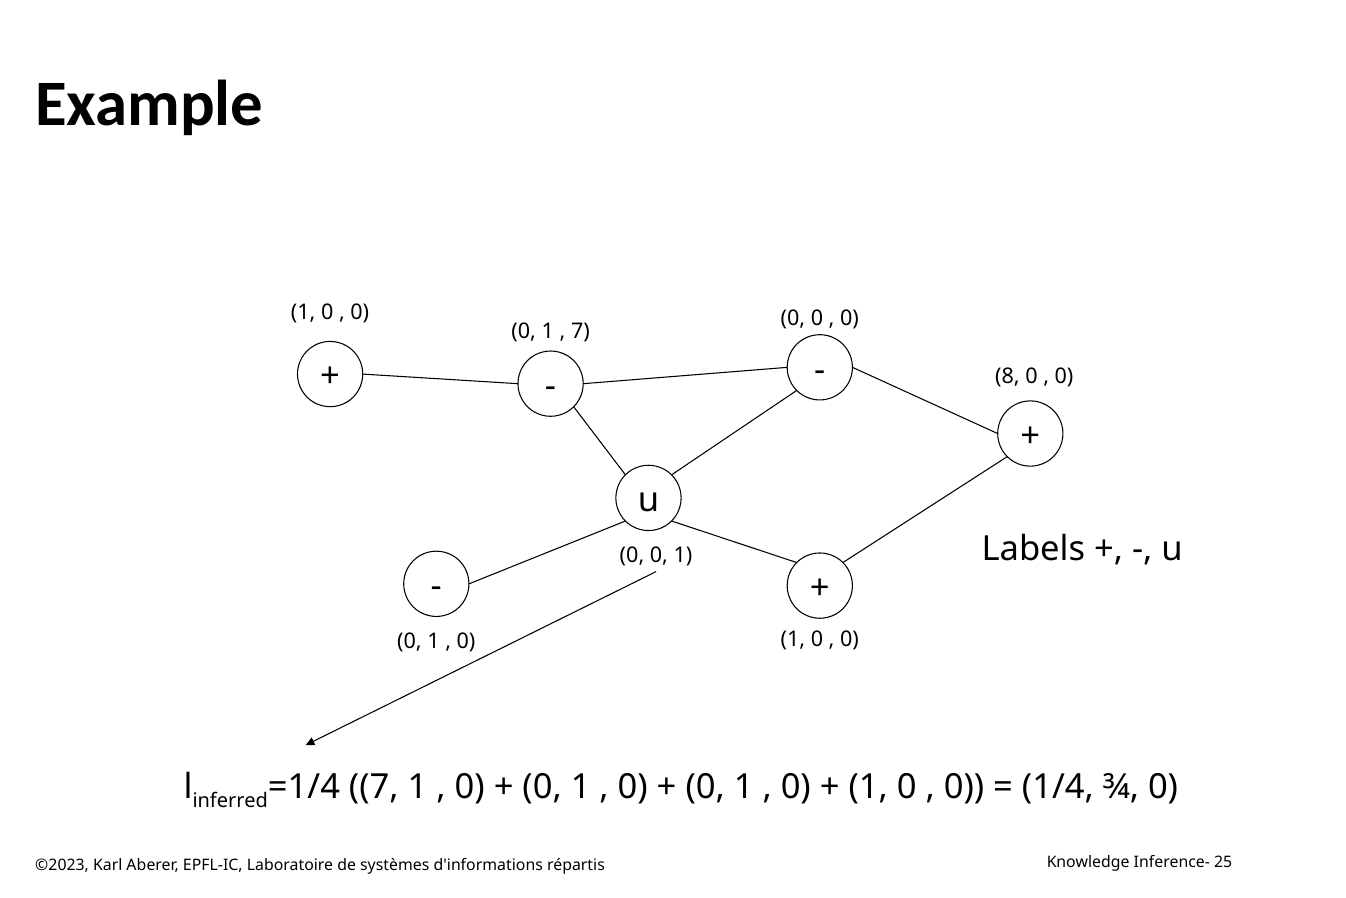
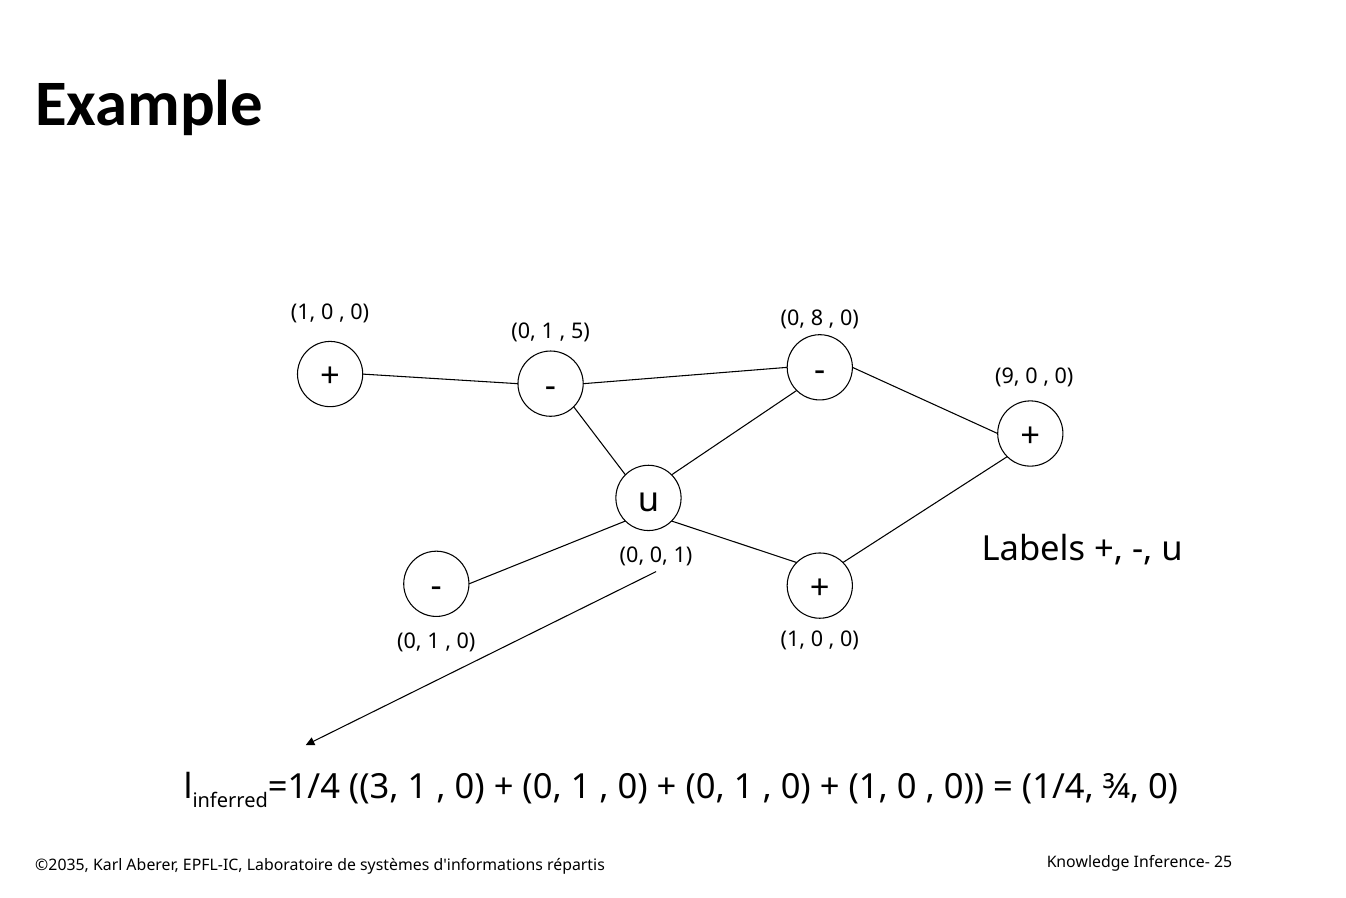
0 at (817, 318): 0 -> 8
7 at (580, 331): 7 -> 5
8: 8 -> 9
7 at (374, 787): 7 -> 3
©2023: ©2023 -> ©2035
